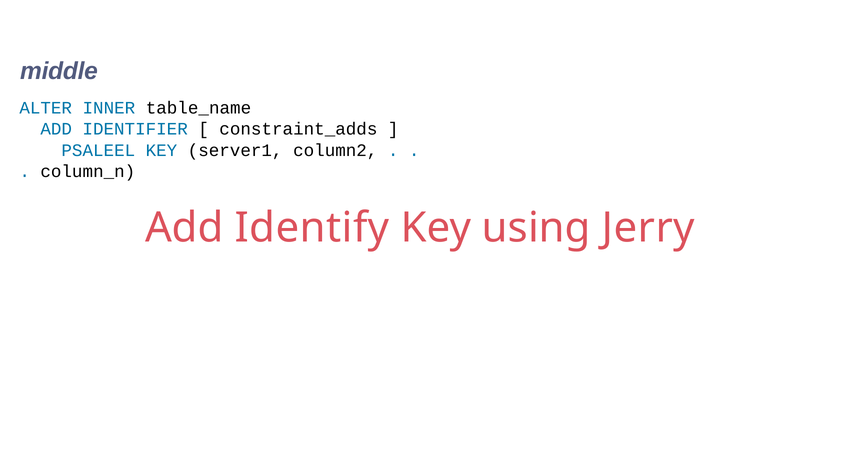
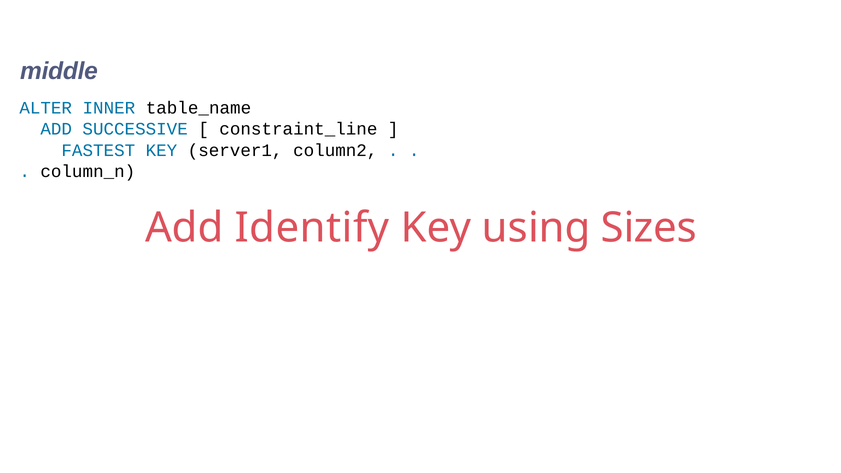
IDENTIFIER: IDENTIFIER -> SUCCESSIVE
constraint_adds: constraint_adds -> constraint_line
PSALEEL: PSALEEL -> FASTEST
Jerry: Jerry -> Sizes
